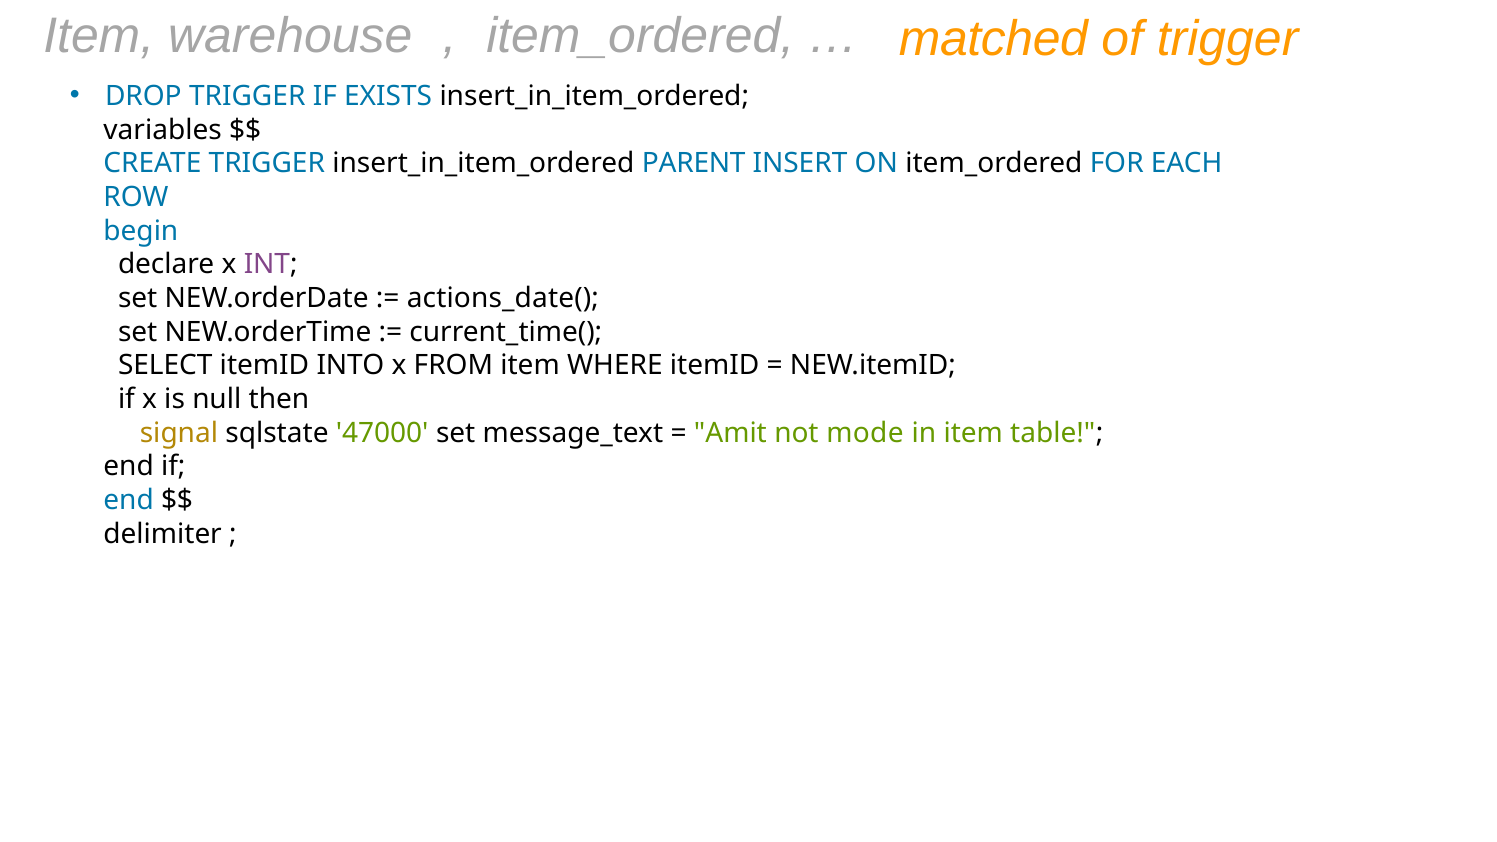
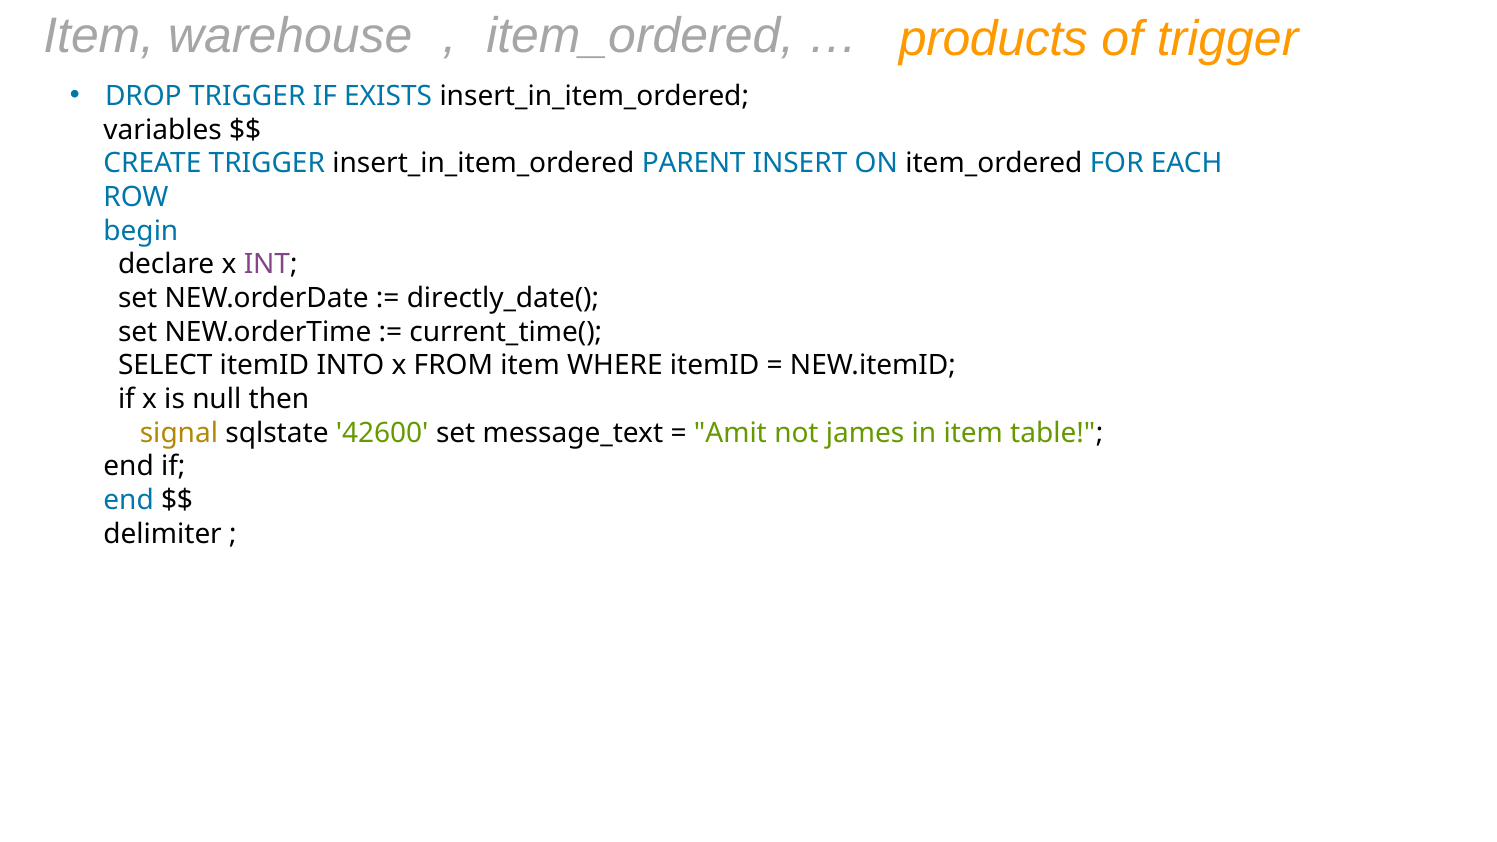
matched: matched -> products
actions_date(: actions_date( -> directly_date(
47000: 47000 -> 42600
mode: mode -> james
